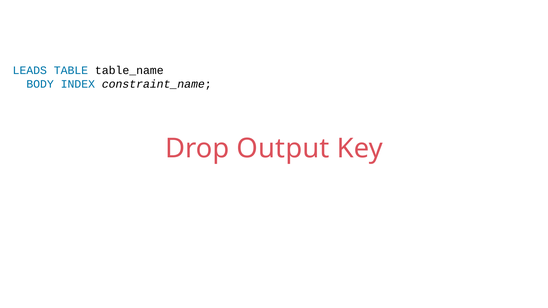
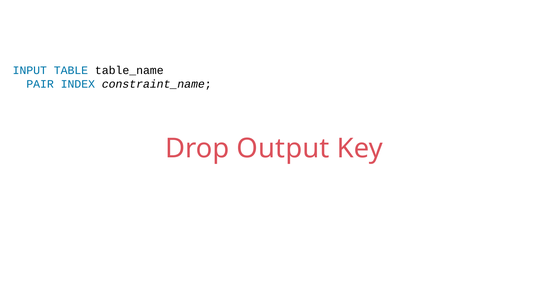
LEADS: LEADS -> INPUT
BODY: BODY -> PAIR
